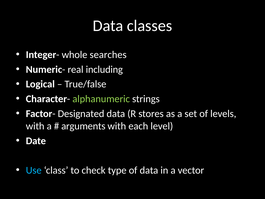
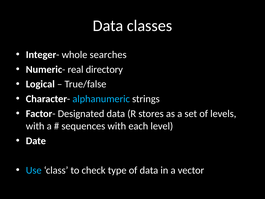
including: including -> directory
alphanumeric colour: light green -> light blue
arguments: arguments -> sequences
